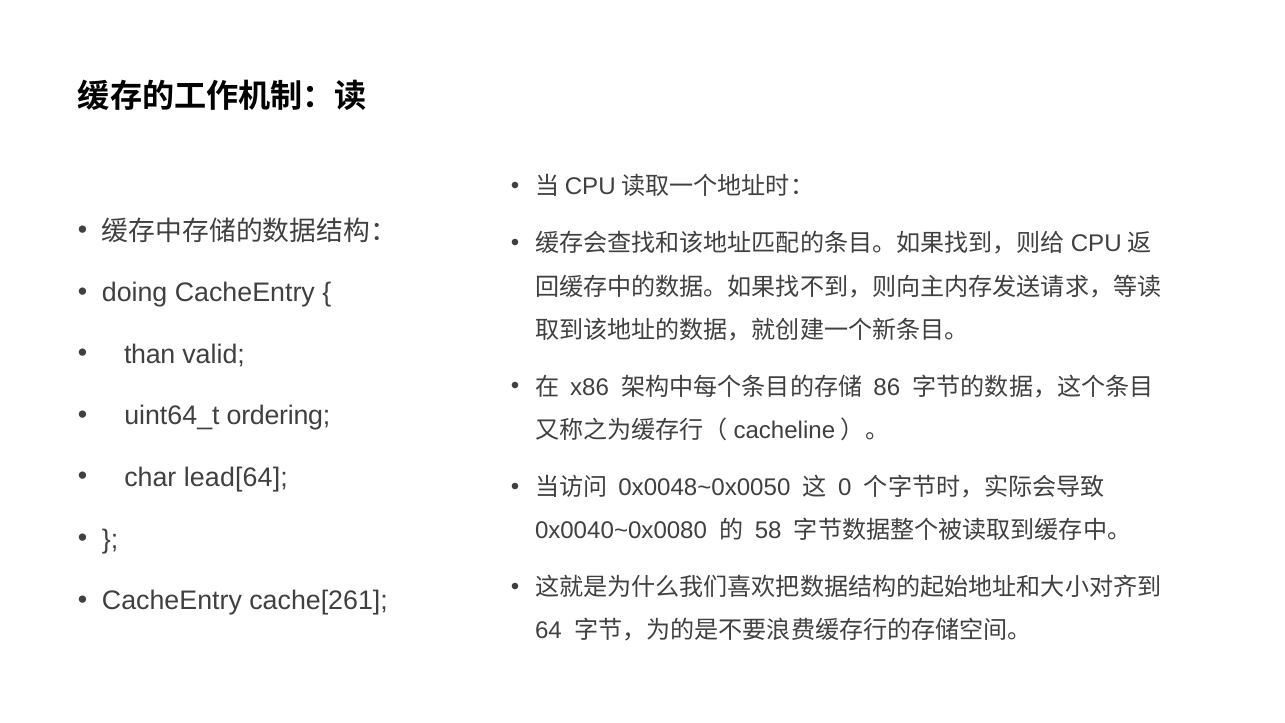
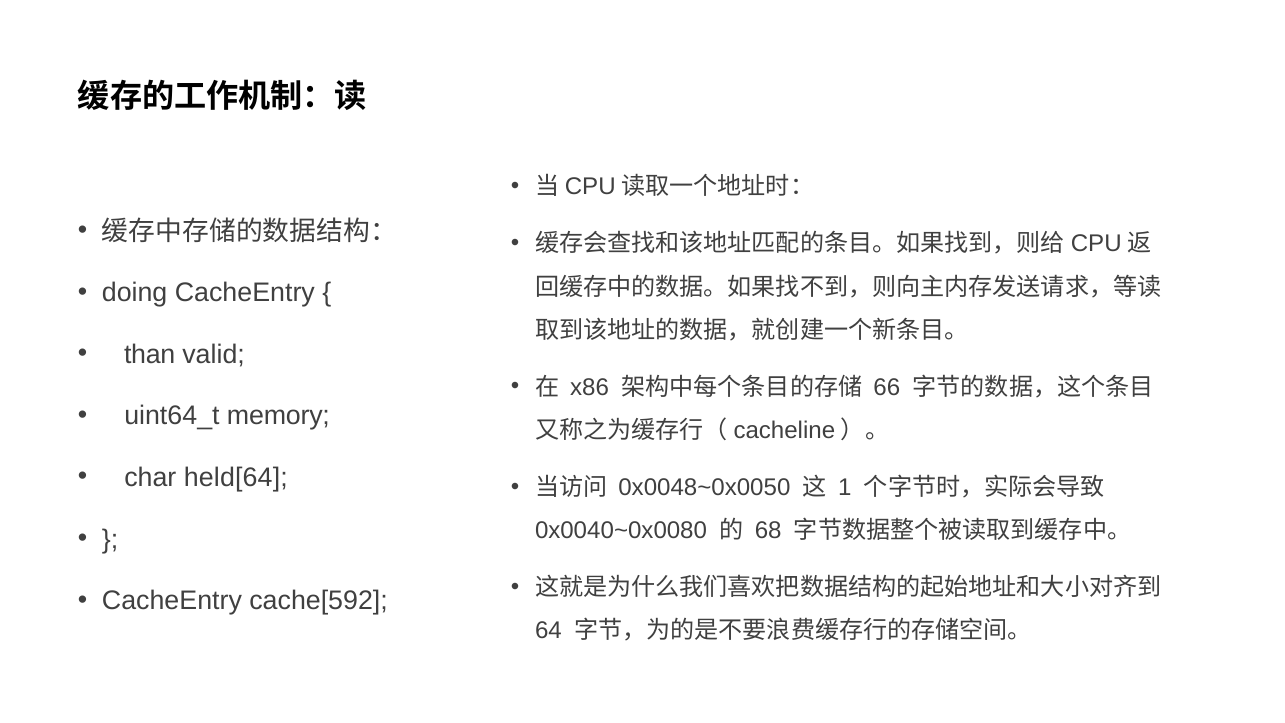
86: 86 -> 66
ordering: ordering -> memory
lead[64: lead[64 -> held[64
0: 0 -> 1
58: 58 -> 68
cache[261: cache[261 -> cache[592
